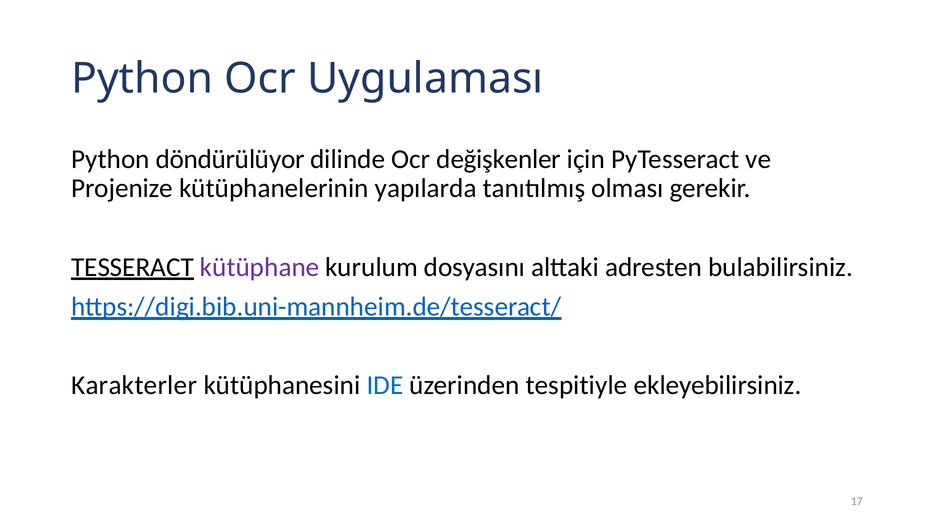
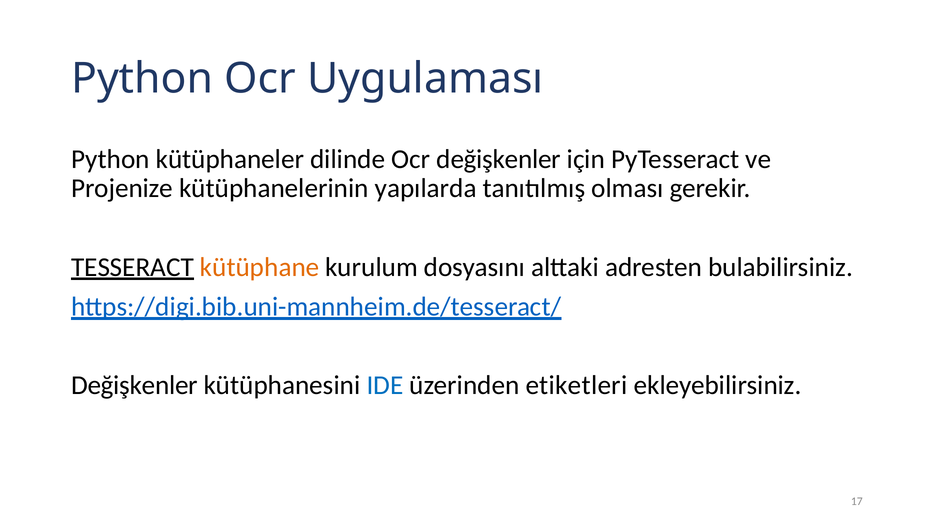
döndürülüyor: döndürülüyor -> kütüphaneler
kütüphane colour: purple -> orange
Karakterler at (134, 385): Karakterler -> Değişkenler
tespitiyle: tespitiyle -> etiketleri
